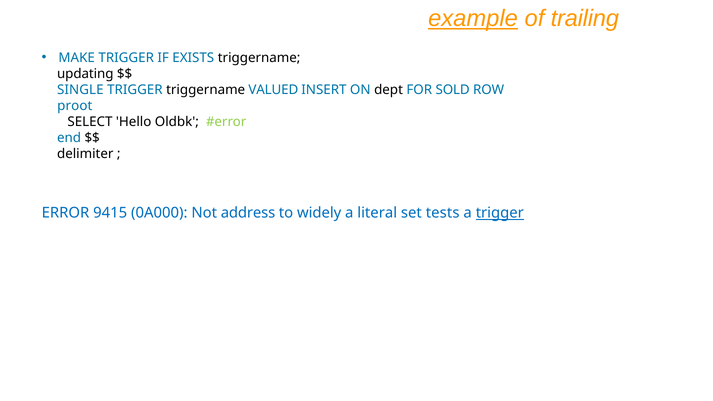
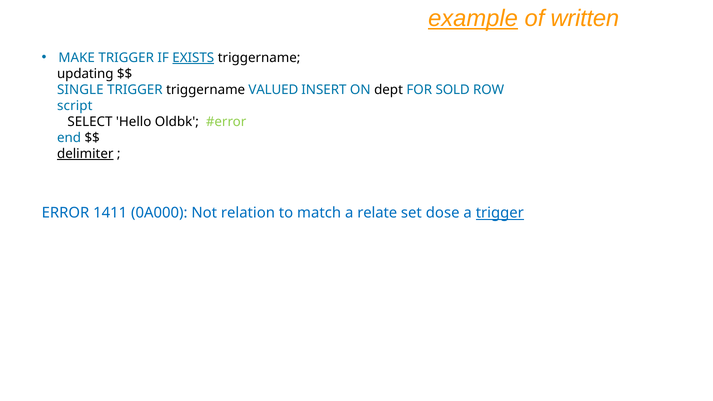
trailing: trailing -> written
EXISTS underline: none -> present
proot: proot -> script
delimiter underline: none -> present
9415: 9415 -> 1411
address: address -> relation
widely: widely -> match
literal: literal -> relate
tests: tests -> dose
